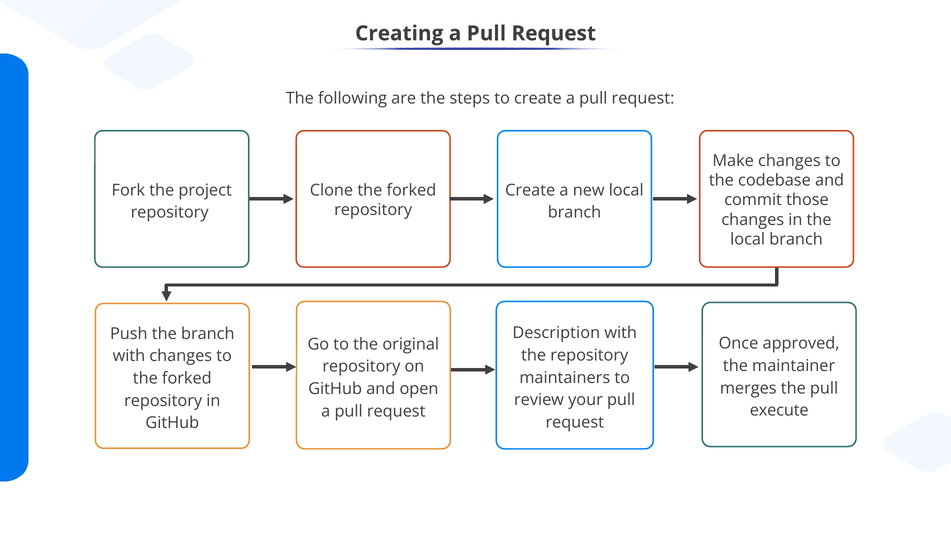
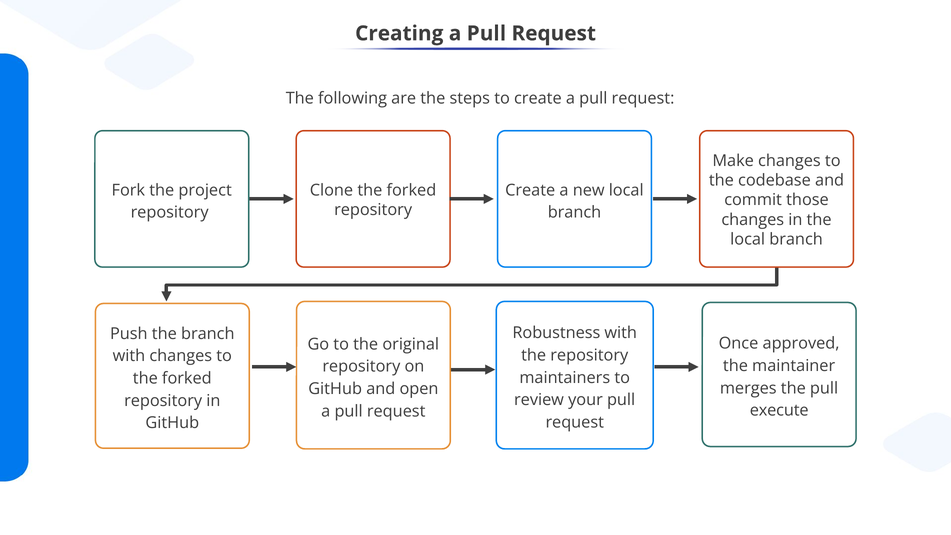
Description: Description -> Robustness
